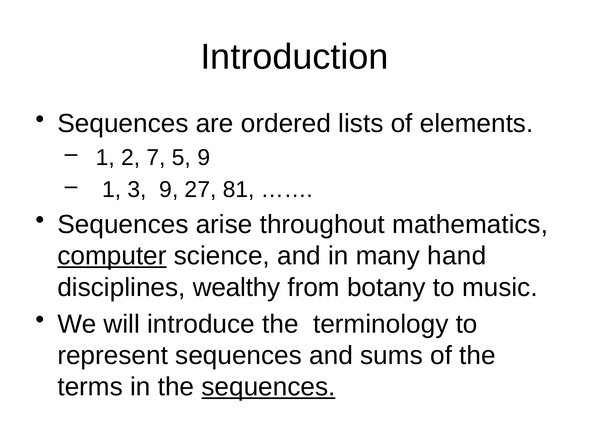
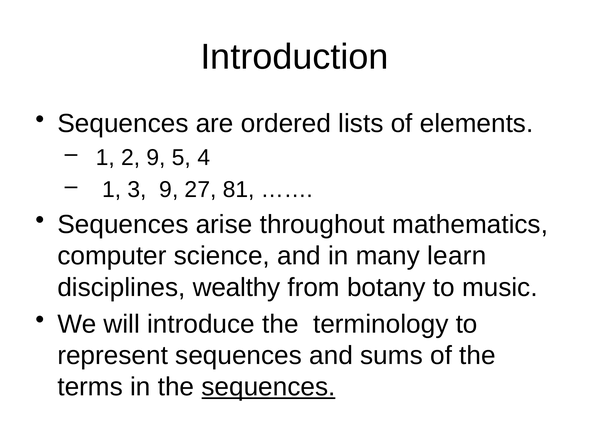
2 7: 7 -> 9
5 9: 9 -> 4
computer underline: present -> none
hand: hand -> learn
